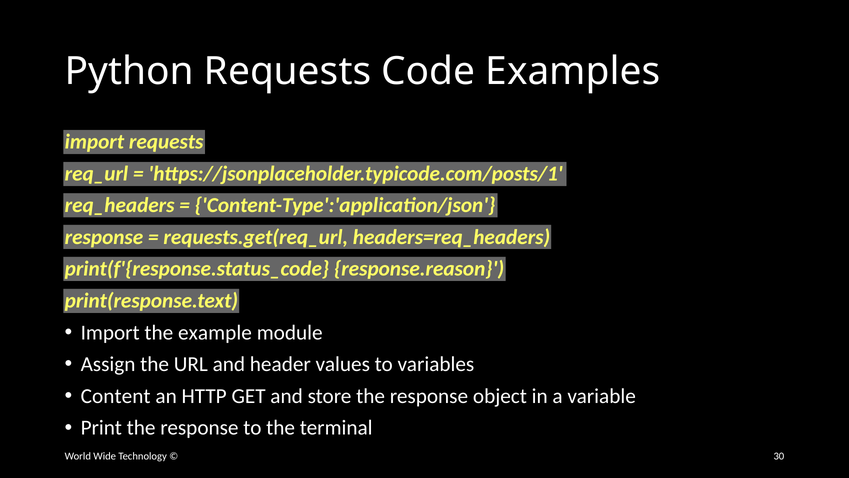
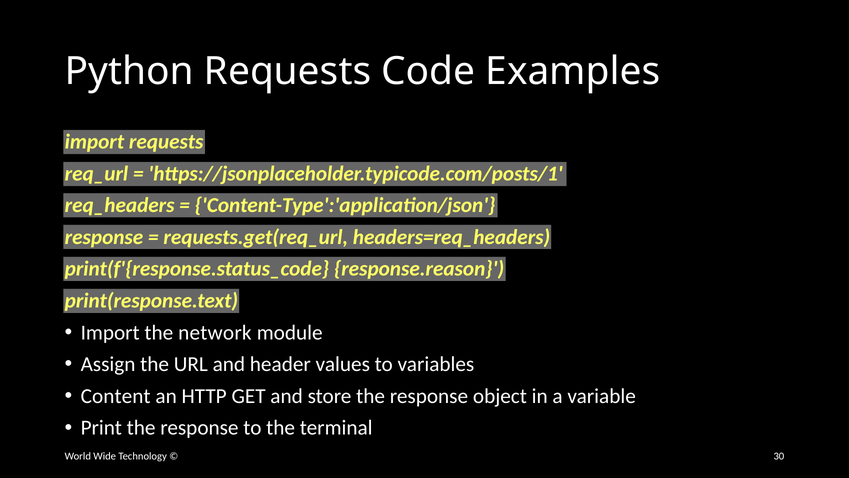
example: example -> network
